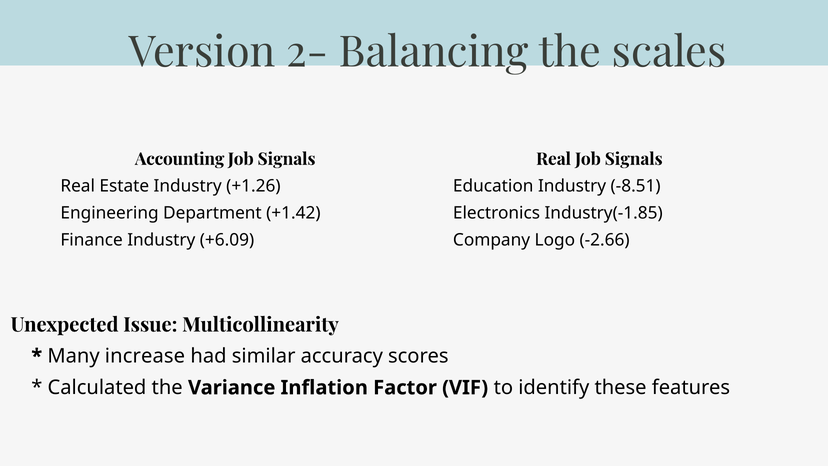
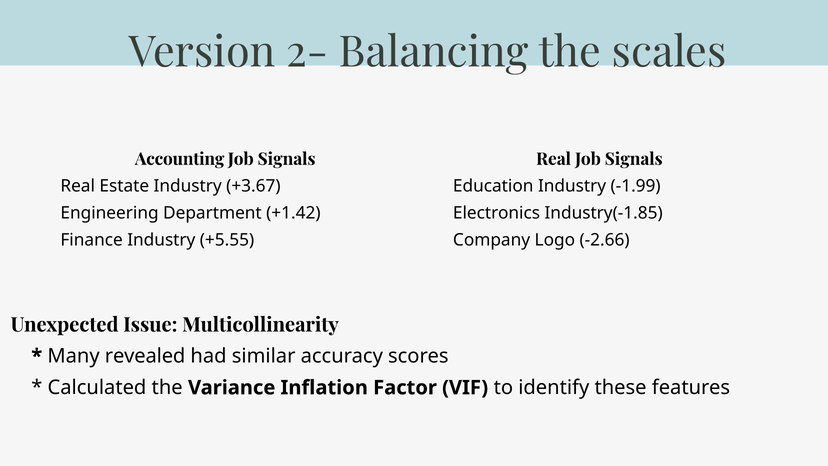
+1.26: +1.26 -> +3.67
-8.51: -8.51 -> -1.99
+6.09: +6.09 -> +5.55
increase: increase -> revealed
